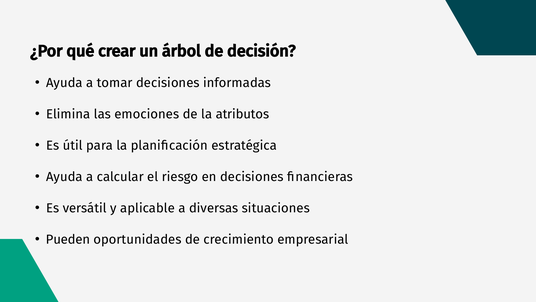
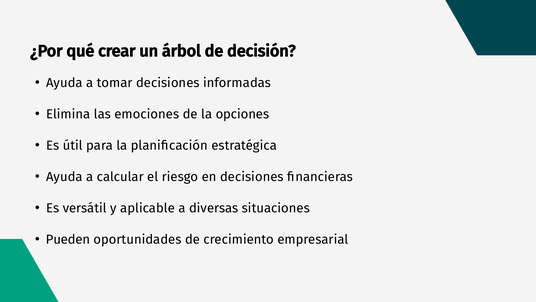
atributos: atributos -> opciones
